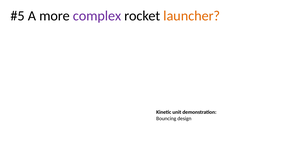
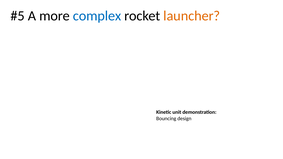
complex colour: purple -> blue
